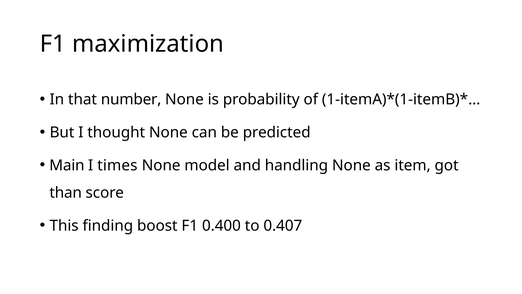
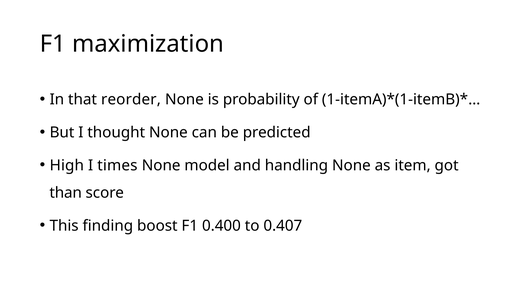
number: number -> reorder
Main: Main -> High
